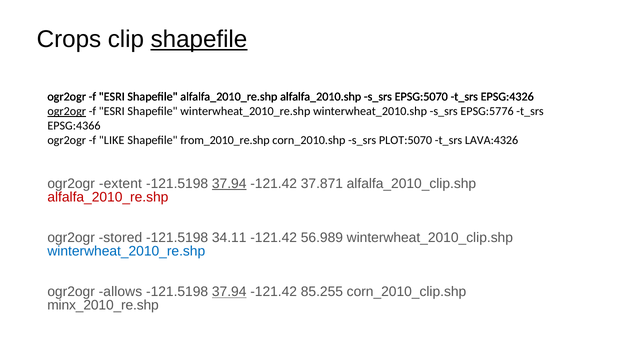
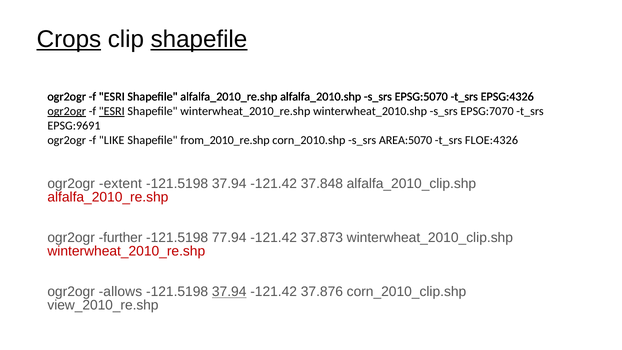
Crops underline: none -> present
ESRI at (112, 111) underline: none -> present
EPSG:5776: EPSG:5776 -> EPSG:7070
EPSG:4366: EPSG:4366 -> EPSG:9691
PLOT:5070: PLOT:5070 -> AREA:5070
LAVA:4326: LAVA:4326 -> FLOE:4326
37.94 at (229, 183) underline: present -> none
37.871: 37.871 -> 37.848
stored: stored -> further
34.11: 34.11 -> 77.94
56.989: 56.989 -> 37.873
winterwheat_2010_re.shp at (126, 251) colour: blue -> red
85.255: 85.255 -> 37.876
minx_2010_re.shp: minx_2010_re.shp -> view_2010_re.shp
